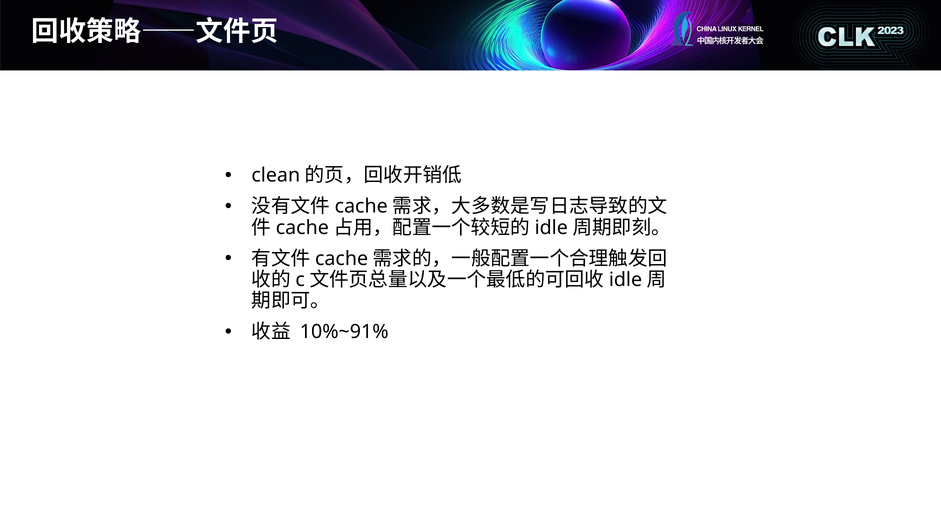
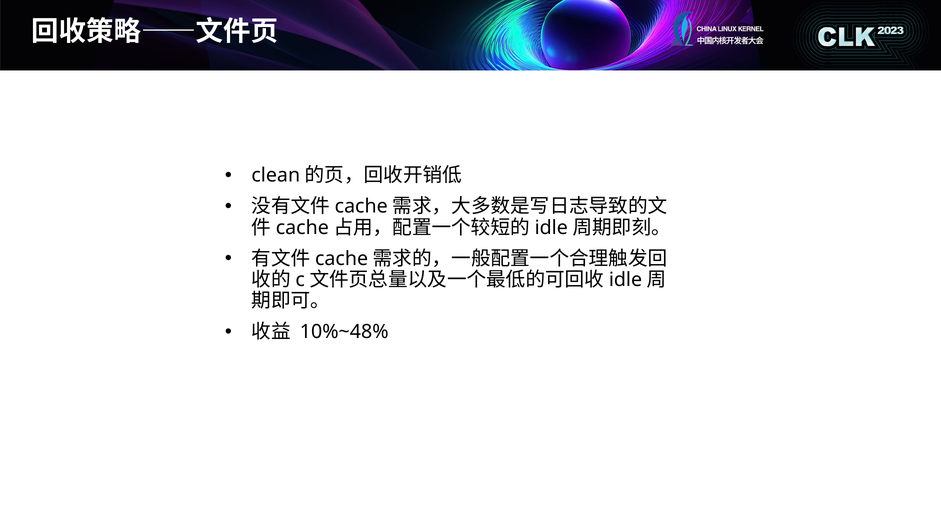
10%~91%: 10%~91% -> 10%~48%
